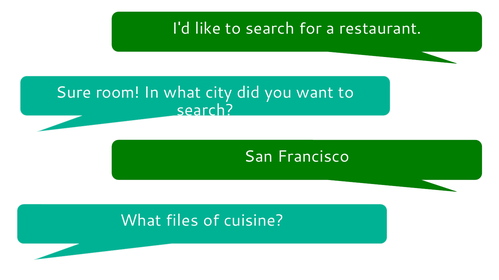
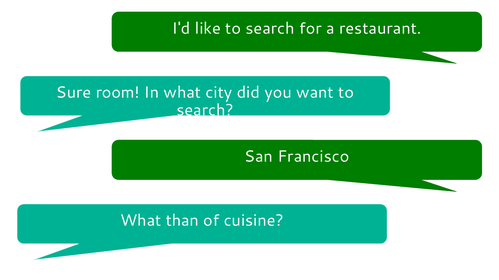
files: files -> than
